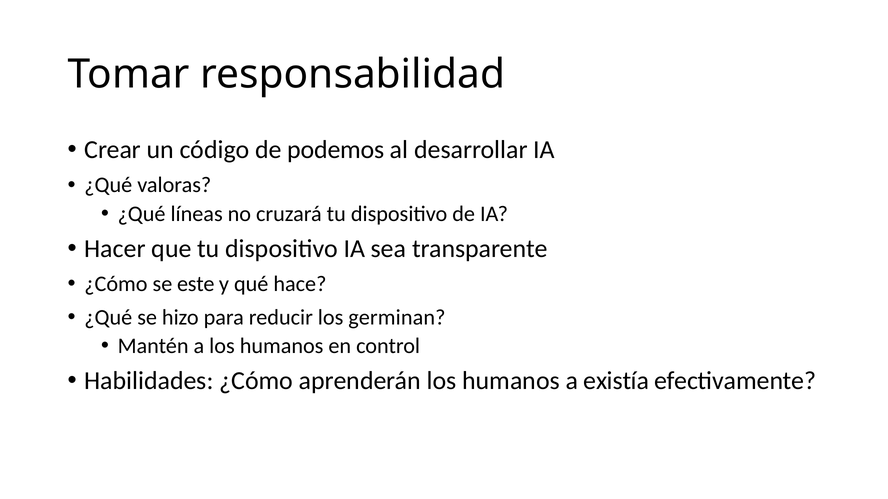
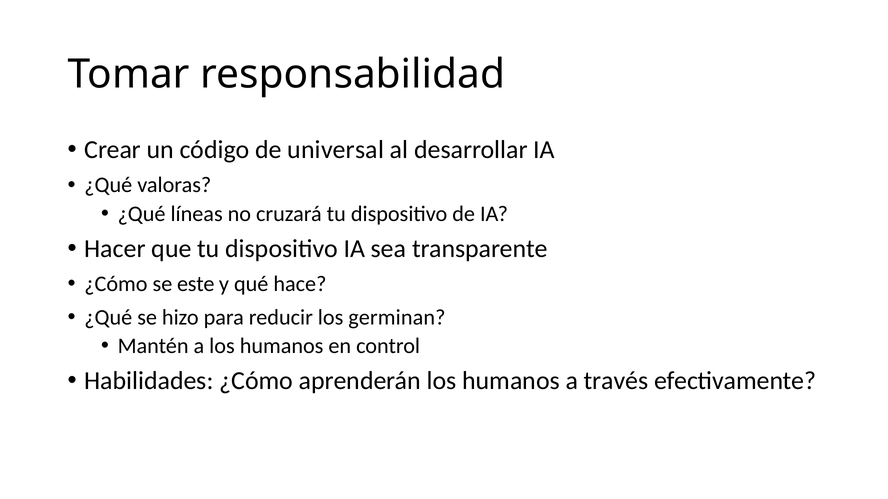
podemos: podemos -> universal
existía: existía -> través
